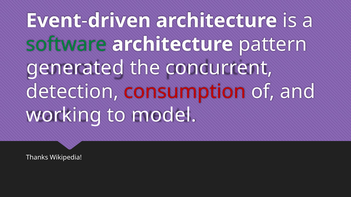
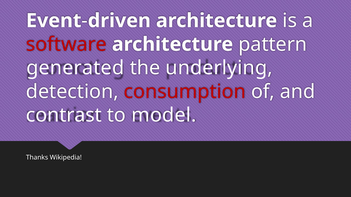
software colour: green -> red
concurrent: concurrent -> underlying
working: working -> contrast
